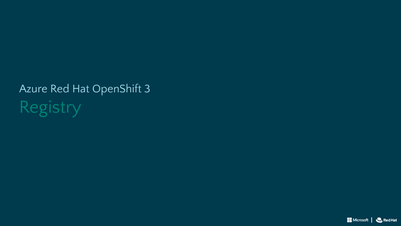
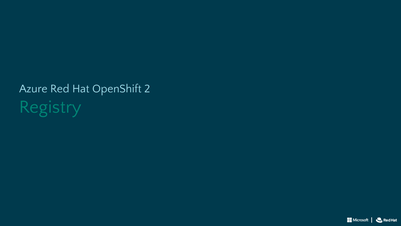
3: 3 -> 2
